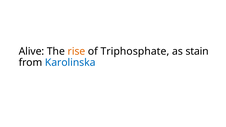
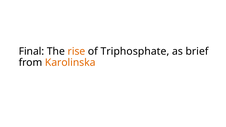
Alive: Alive -> Final
stain: stain -> brief
Karolinska colour: blue -> orange
